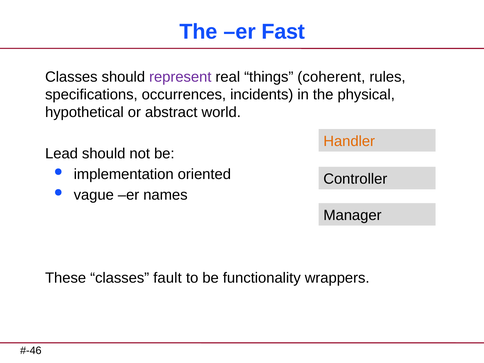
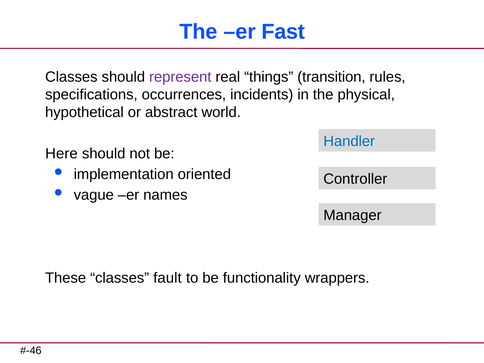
coherent: coherent -> transition
Handler colour: orange -> blue
Lead: Lead -> Here
